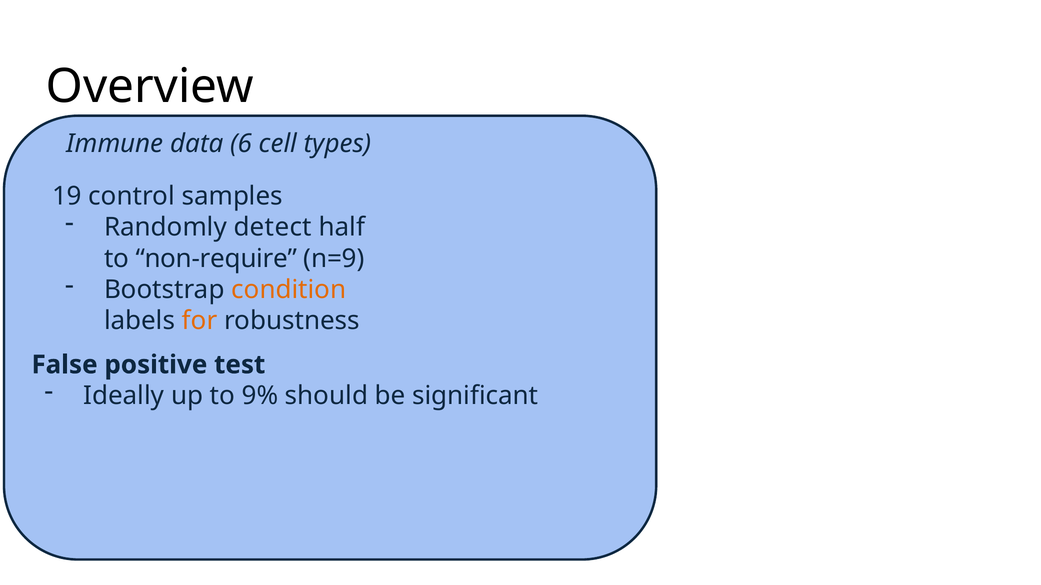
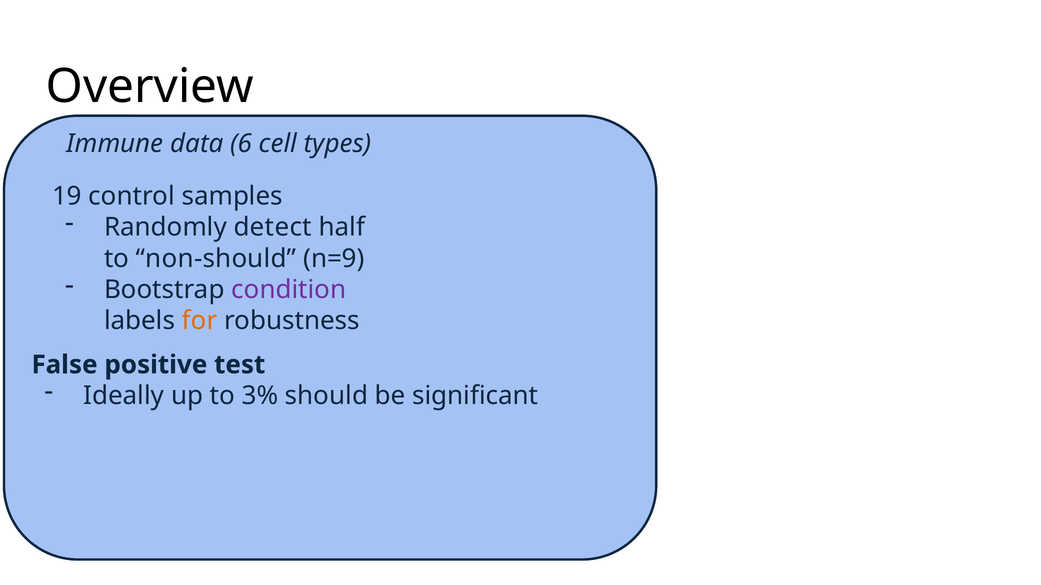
non-require: non-require -> non-should
condition colour: orange -> purple
9%: 9% -> 3%
